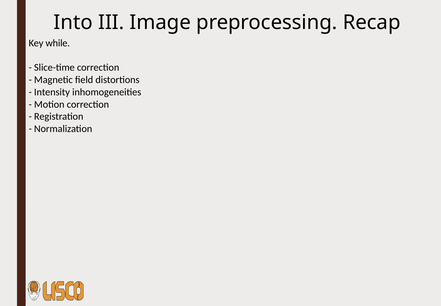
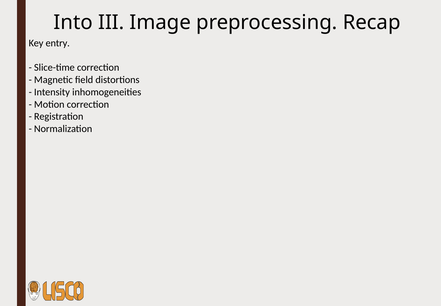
while: while -> entry
